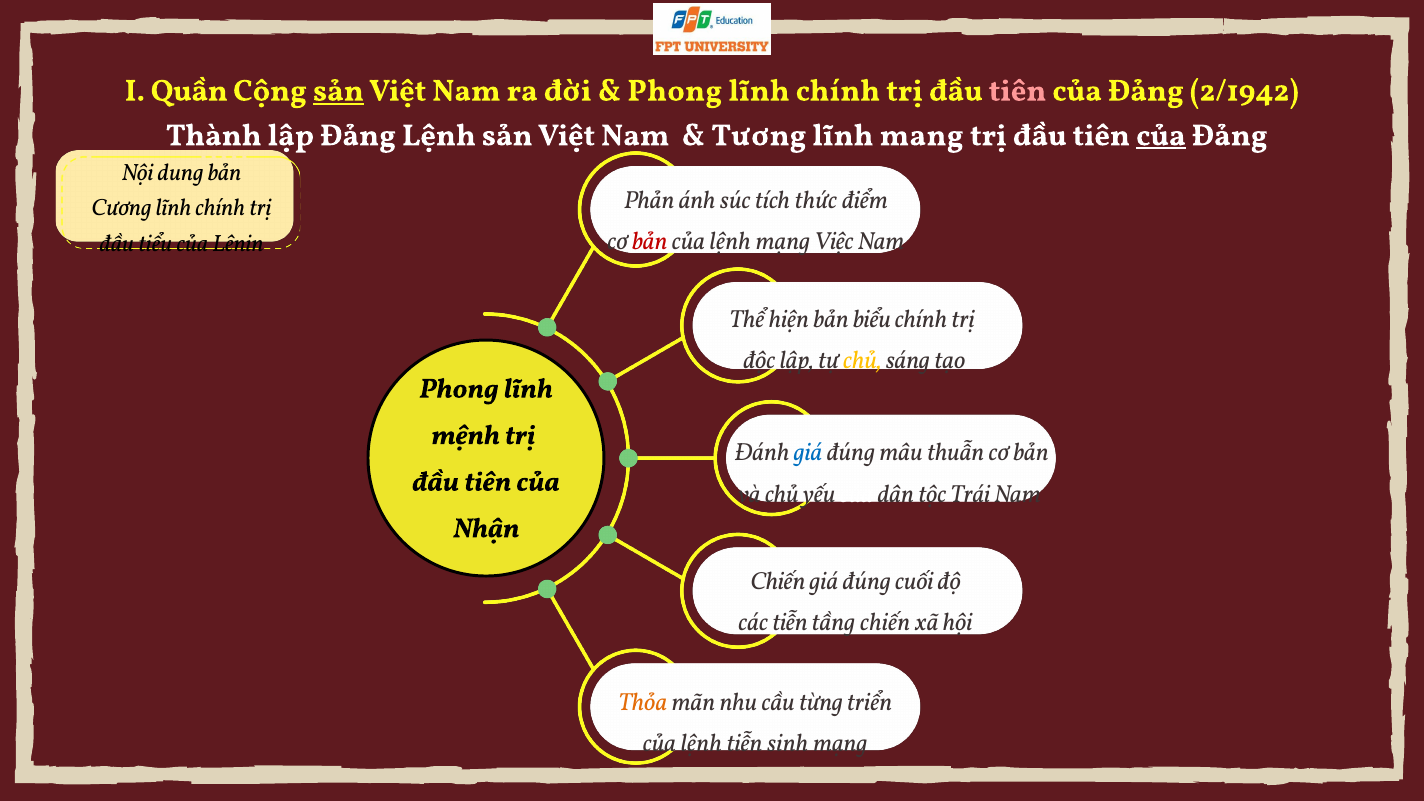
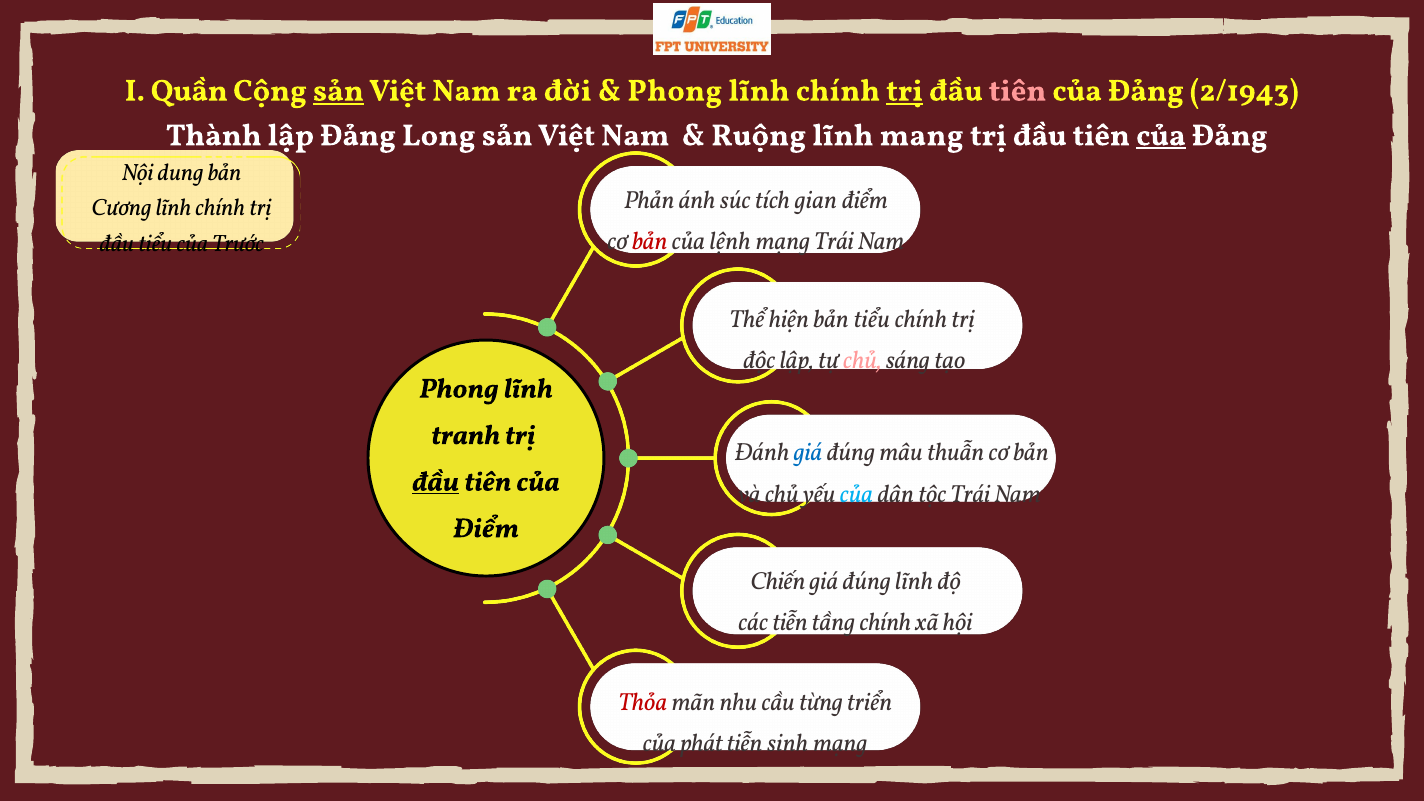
trị at (905, 91) underline: none -> present
2/1942: 2/1942 -> 2/1943
Đảng Lệnh: Lệnh -> Long
Tương: Tương -> Ruộng
thức: thức -> gian
mạng Việc: Việc -> Trái
Lênin: Lênin -> Trước
bản biểu: biểu -> tiểu
chủ at (862, 360) colour: yellow -> pink
mệnh: mệnh -> tranh
đầu at (436, 482) underline: none -> present
của at (856, 494) colour: white -> light blue
Nhận at (486, 528): Nhận -> Điểm
đúng cuối: cuối -> lĩnh
tầng chiến: chiến -> chính
Thỏa colour: orange -> red
lệnh at (701, 744): lệnh -> phát
